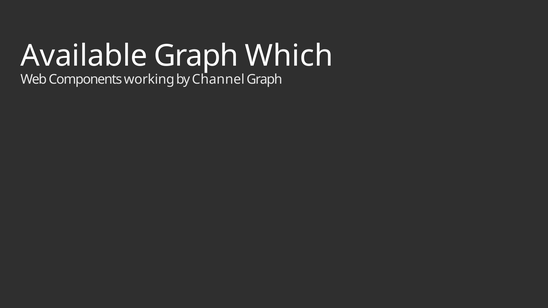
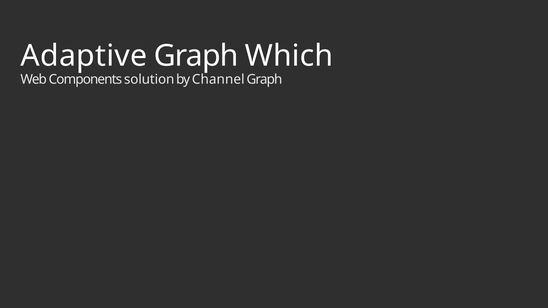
Available: Available -> Adaptive
working: working -> solution
